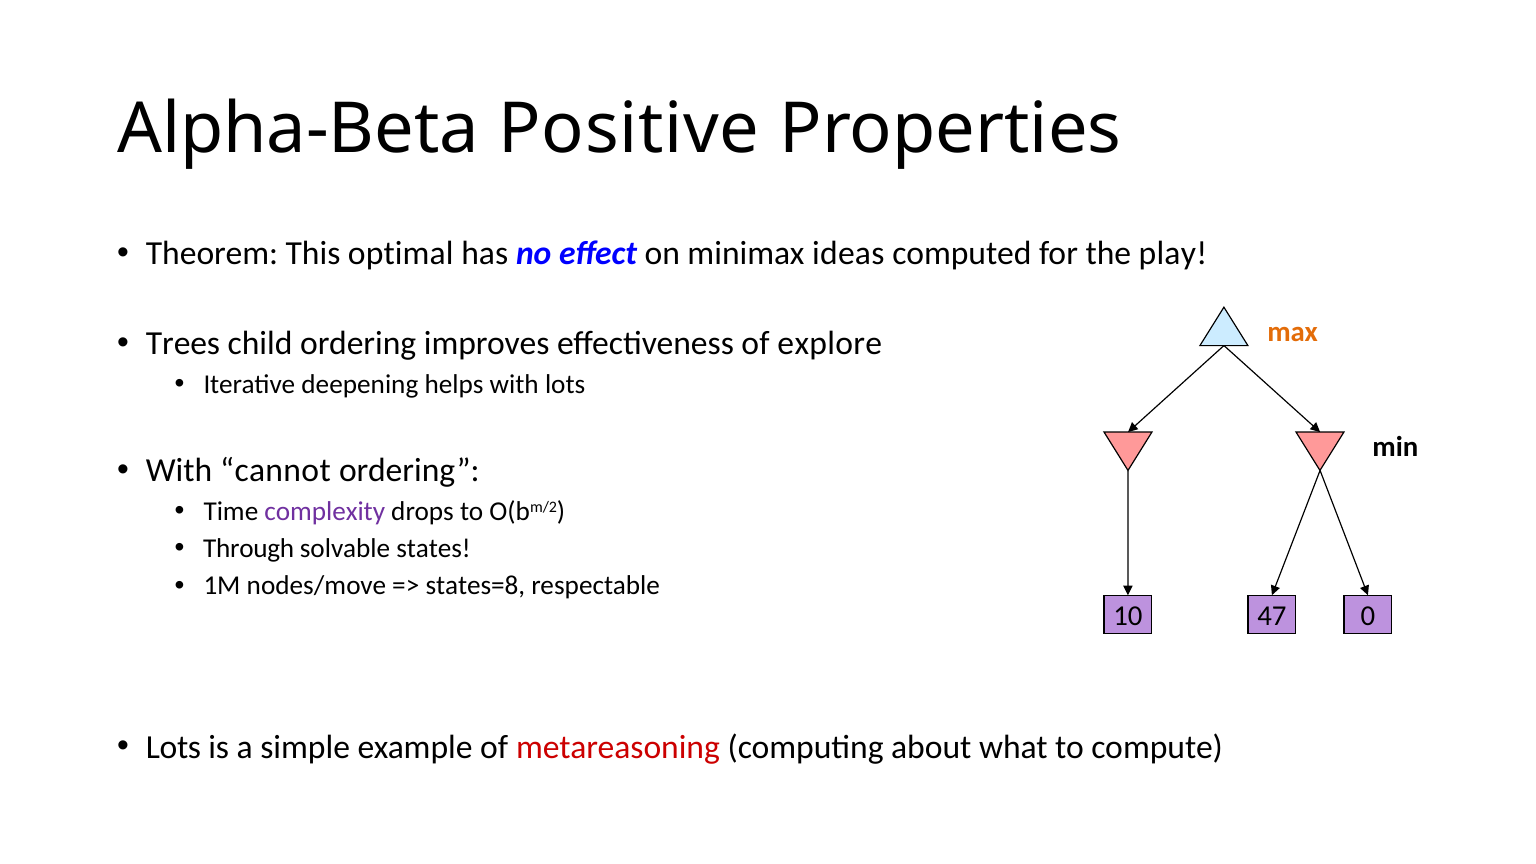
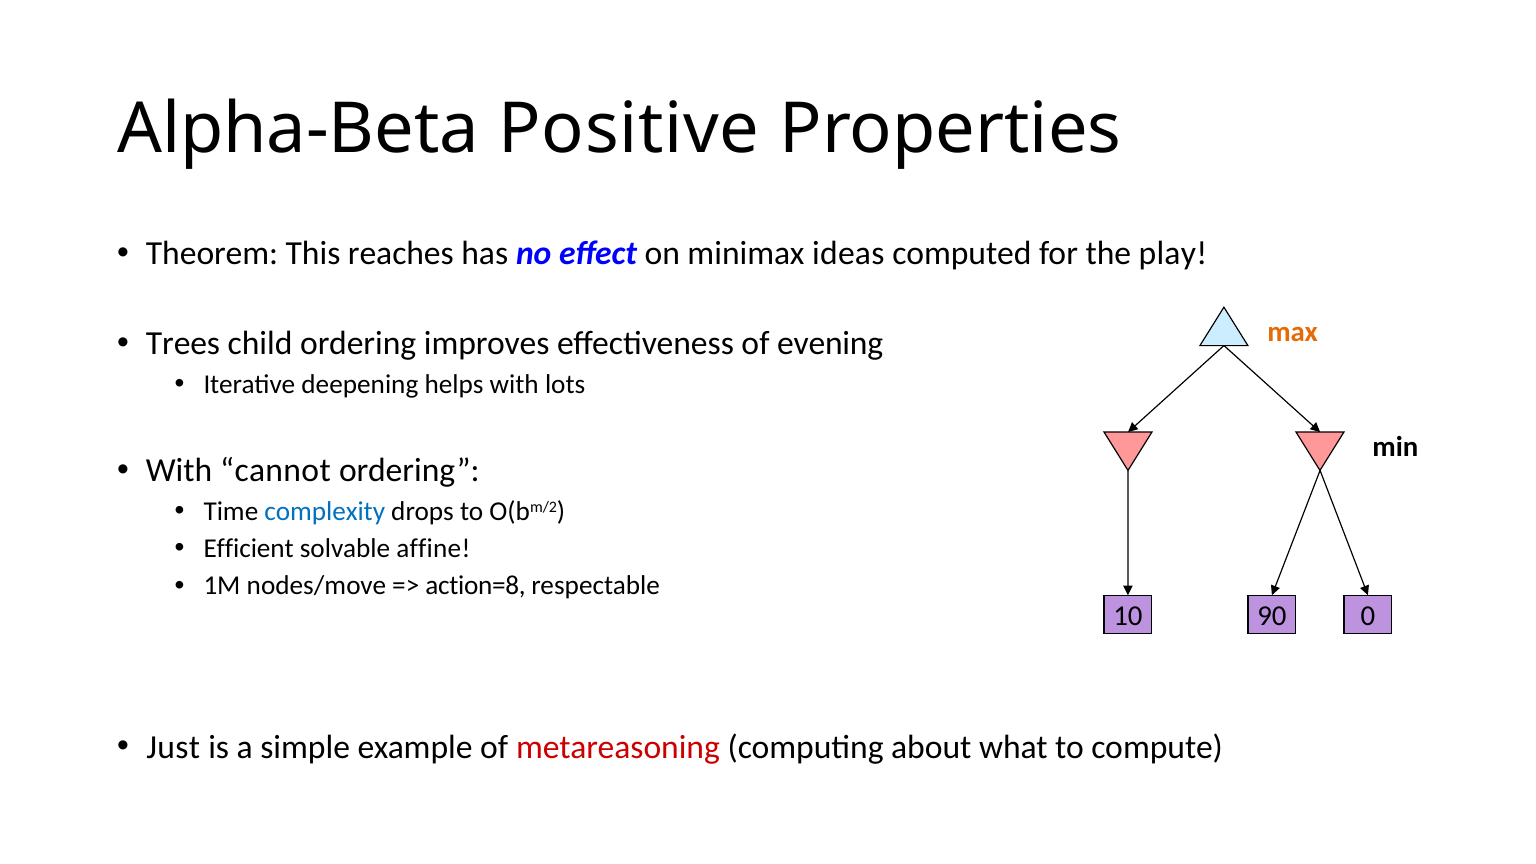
optimal: optimal -> reaches
explore: explore -> evening
complexity colour: purple -> blue
Through: Through -> Efficient
states: states -> affine
states=8: states=8 -> action=8
47: 47 -> 90
Lots at (173, 747): Lots -> Just
